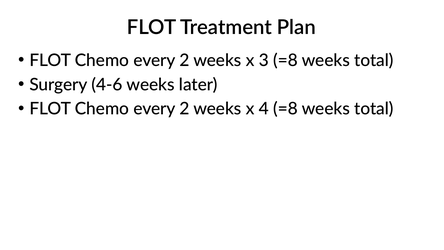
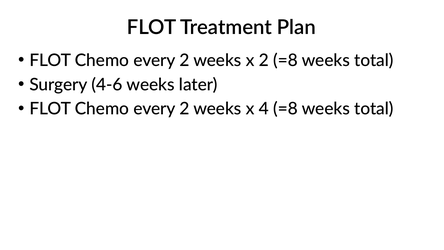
x 3: 3 -> 2
